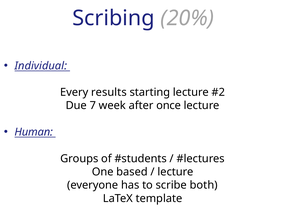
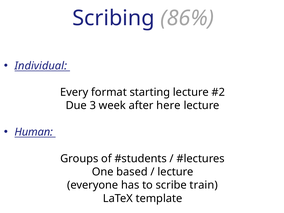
20%: 20% -> 86%
results: results -> format
7: 7 -> 3
once: once -> here
both: both -> train
